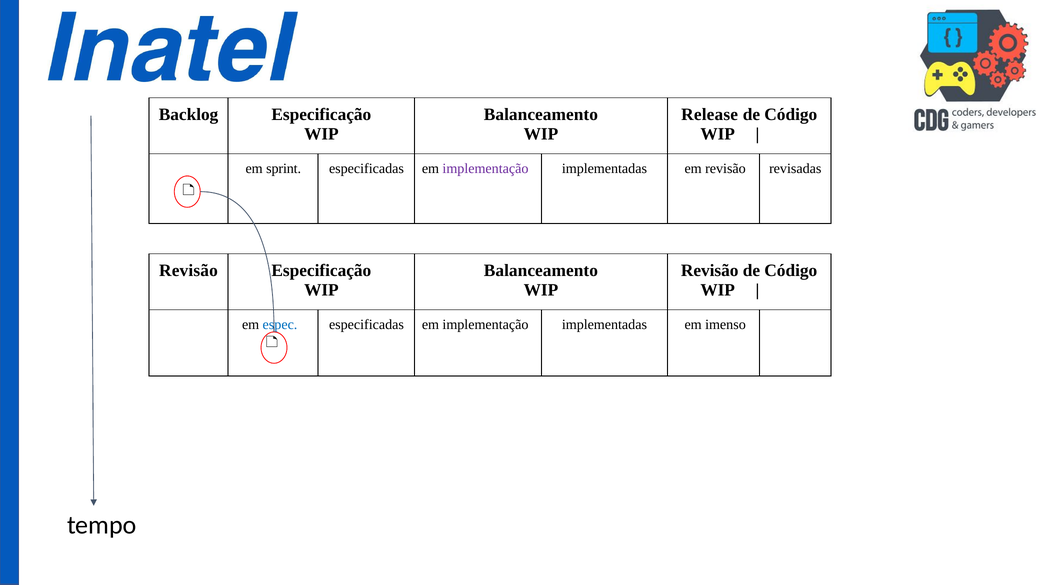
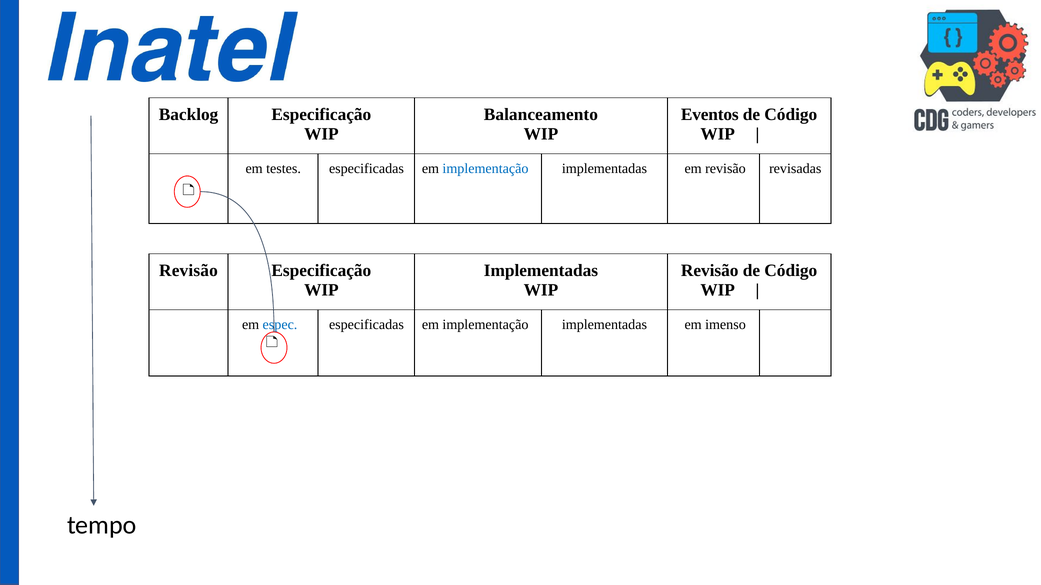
Release: Release -> Eventos
sprint: sprint -> testes
implementação at (485, 169) colour: purple -> blue
Balanceamento at (541, 271): Balanceamento -> Implementadas
